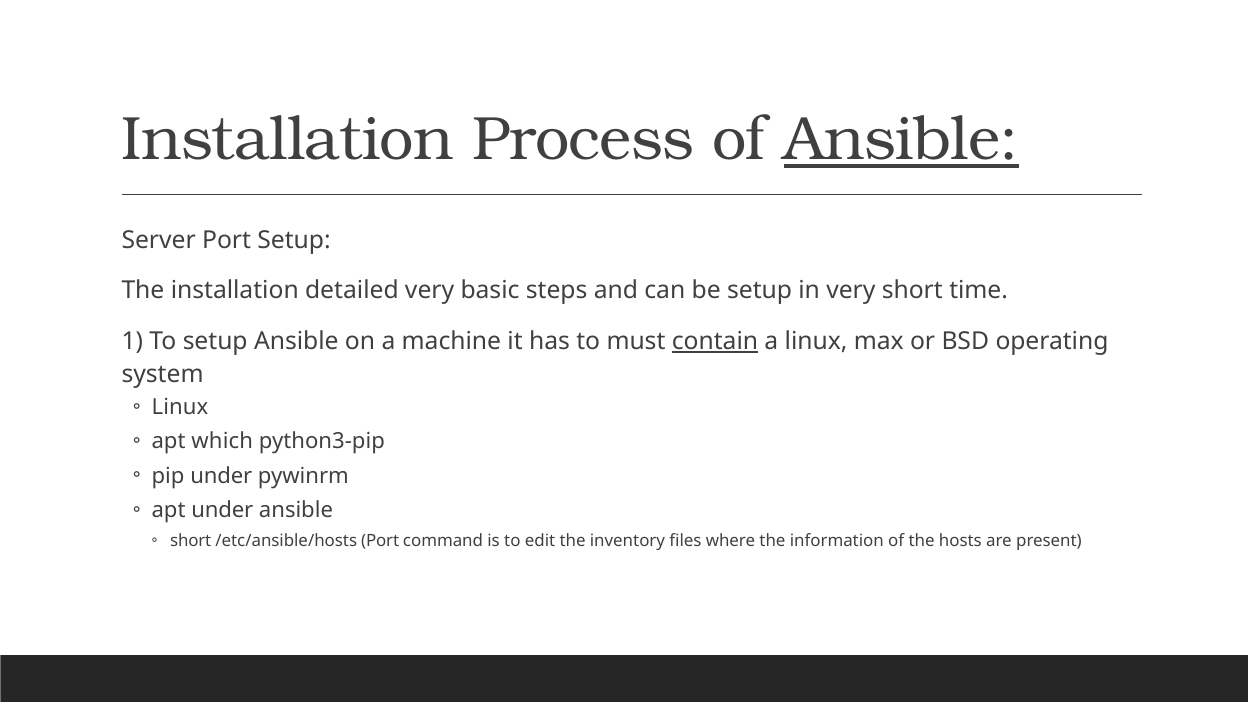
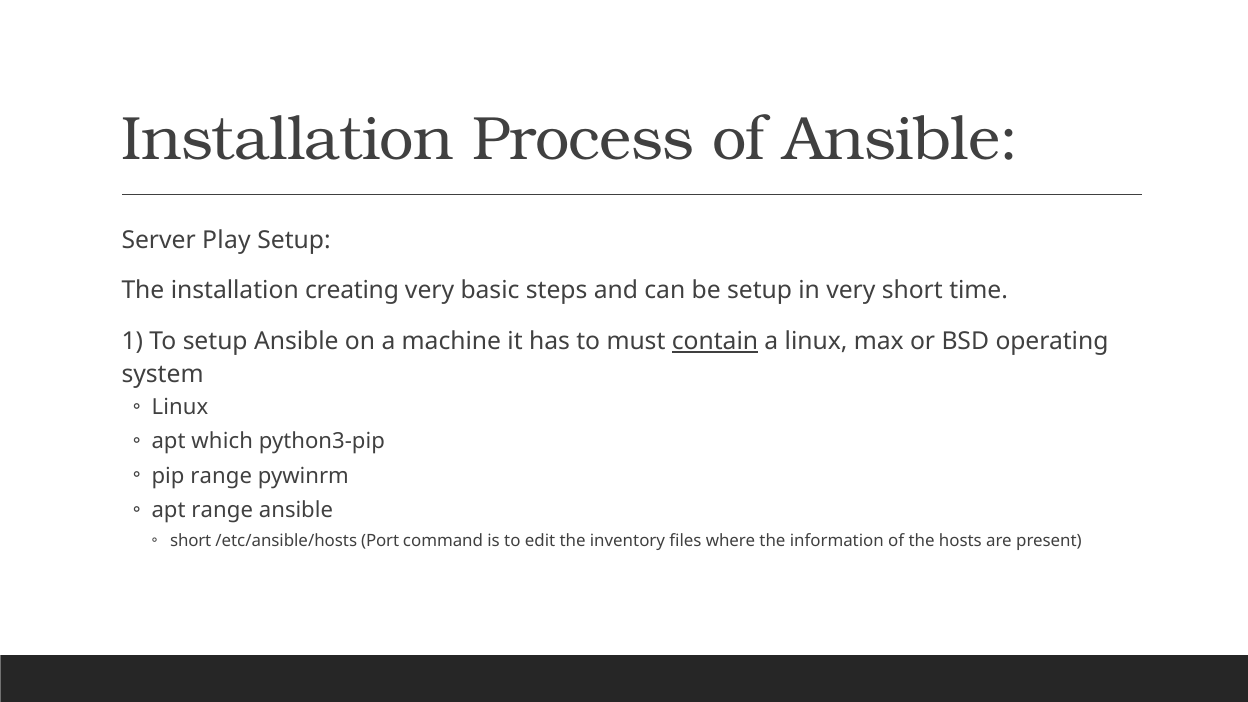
Ansible at (902, 140) underline: present -> none
Server Port: Port -> Play
detailed: detailed -> creating
pip under: under -> range
apt under: under -> range
